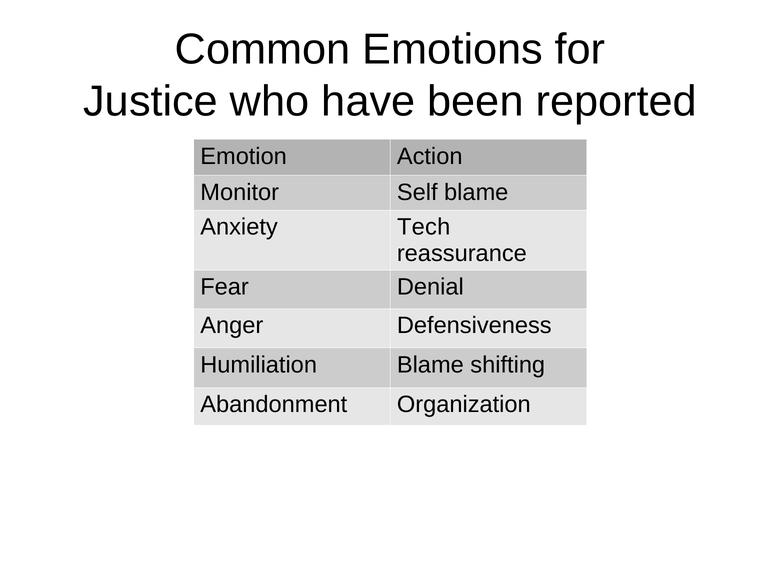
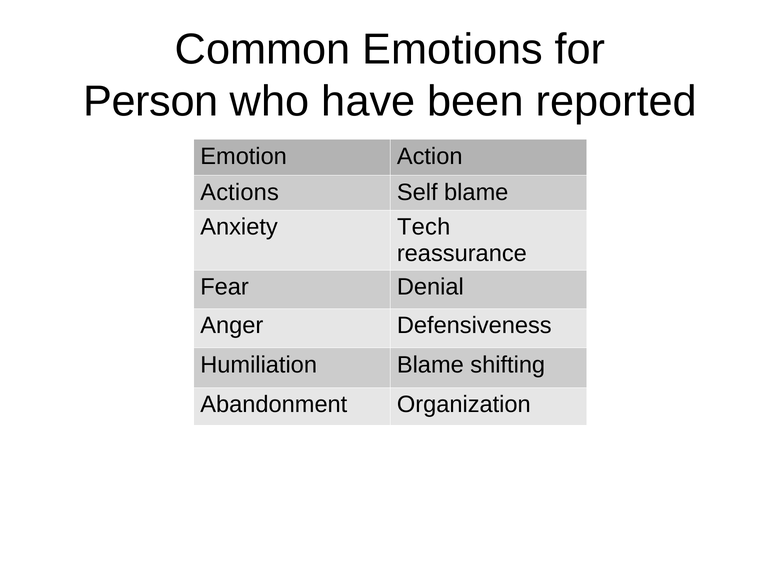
Justice: Justice -> Person
Monitor: Monitor -> Actions
